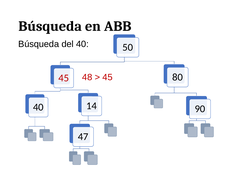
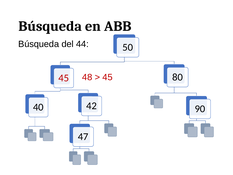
del 40: 40 -> 44
14: 14 -> 42
